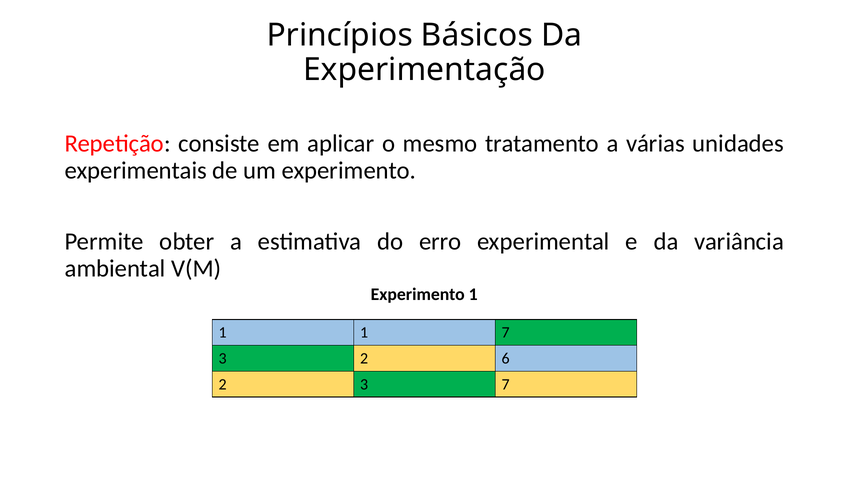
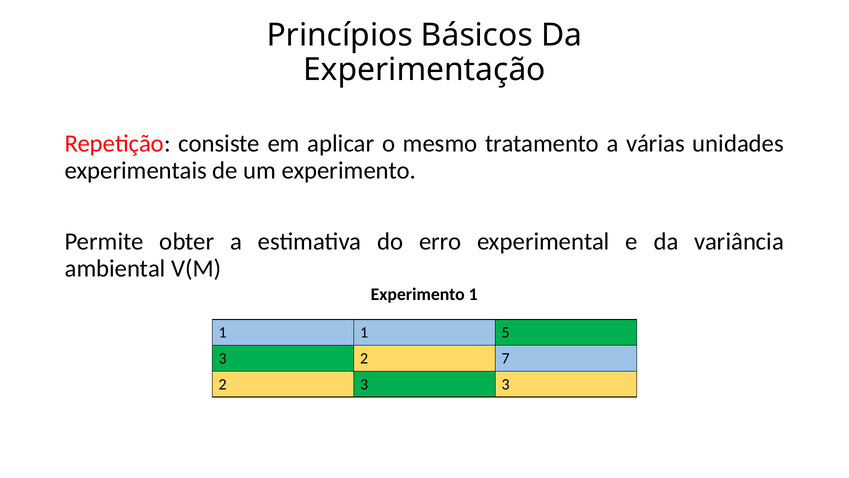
1 7: 7 -> 5
6: 6 -> 7
3 7: 7 -> 3
